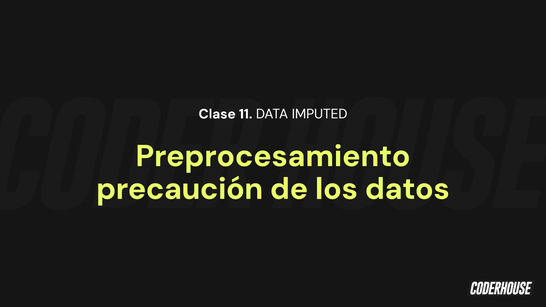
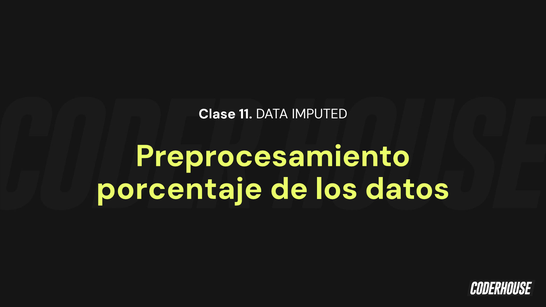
precaución: precaución -> porcentaje
